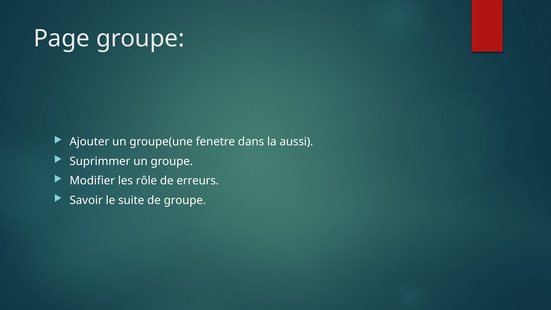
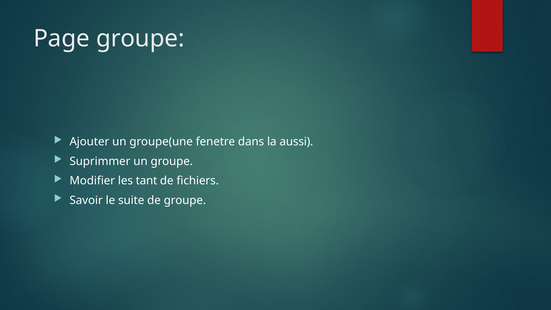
rôle: rôle -> tant
erreurs: erreurs -> fichiers
